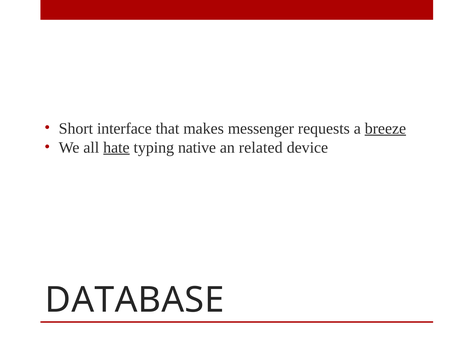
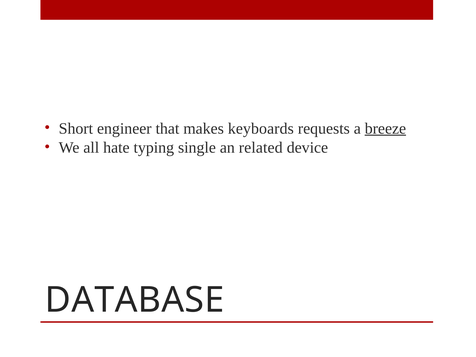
interface: interface -> engineer
messenger: messenger -> keyboards
hate underline: present -> none
native: native -> single
